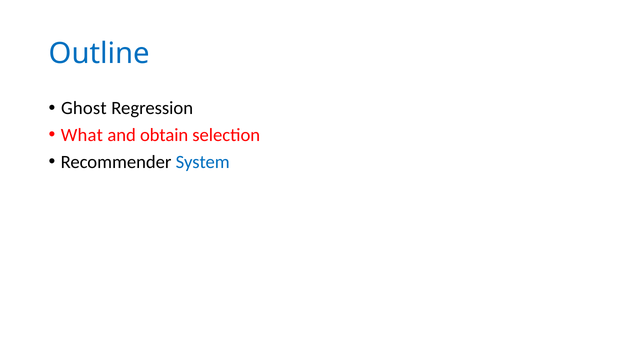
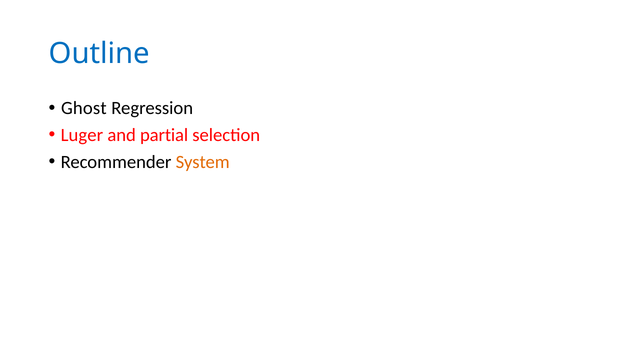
What: What -> Luger
obtain: obtain -> partial
System colour: blue -> orange
